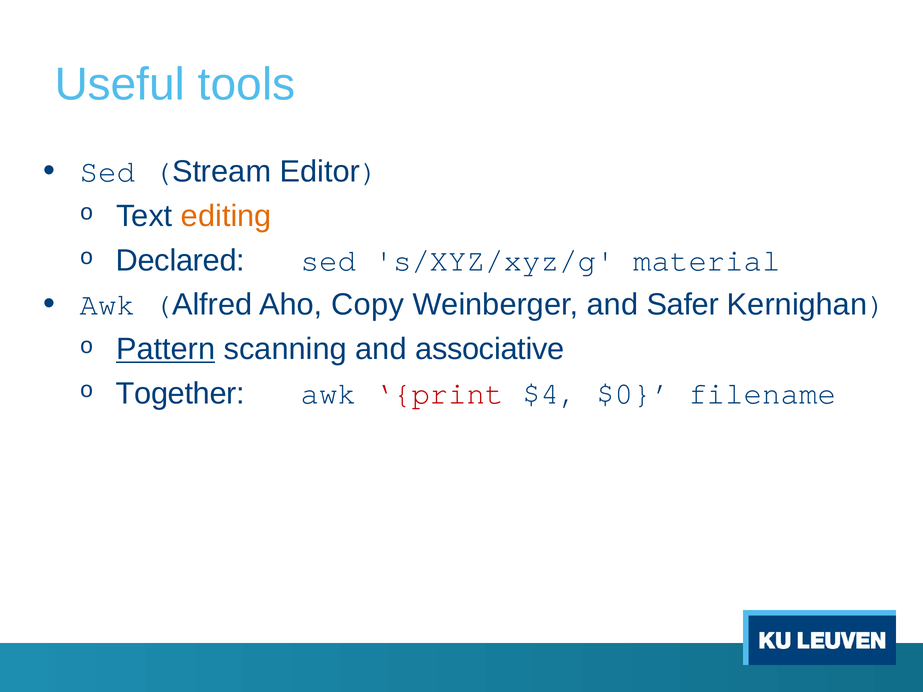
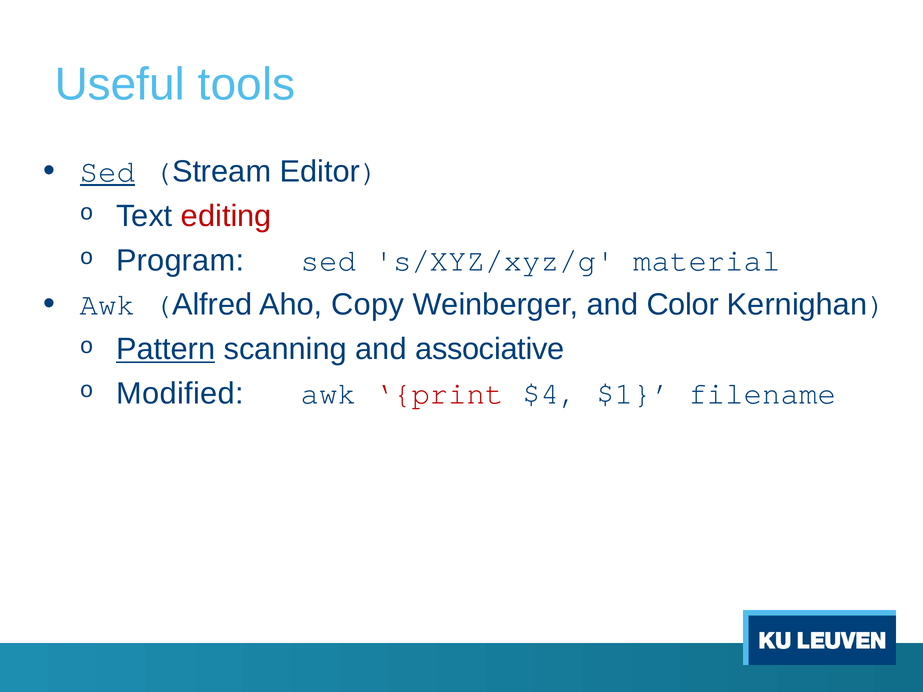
Sed at (107, 172) underline: none -> present
editing colour: orange -> red
Declared: Declared -> Program
Safer: Safer -> Color
Together: Together -> Modified
$0: $0 -> $1
